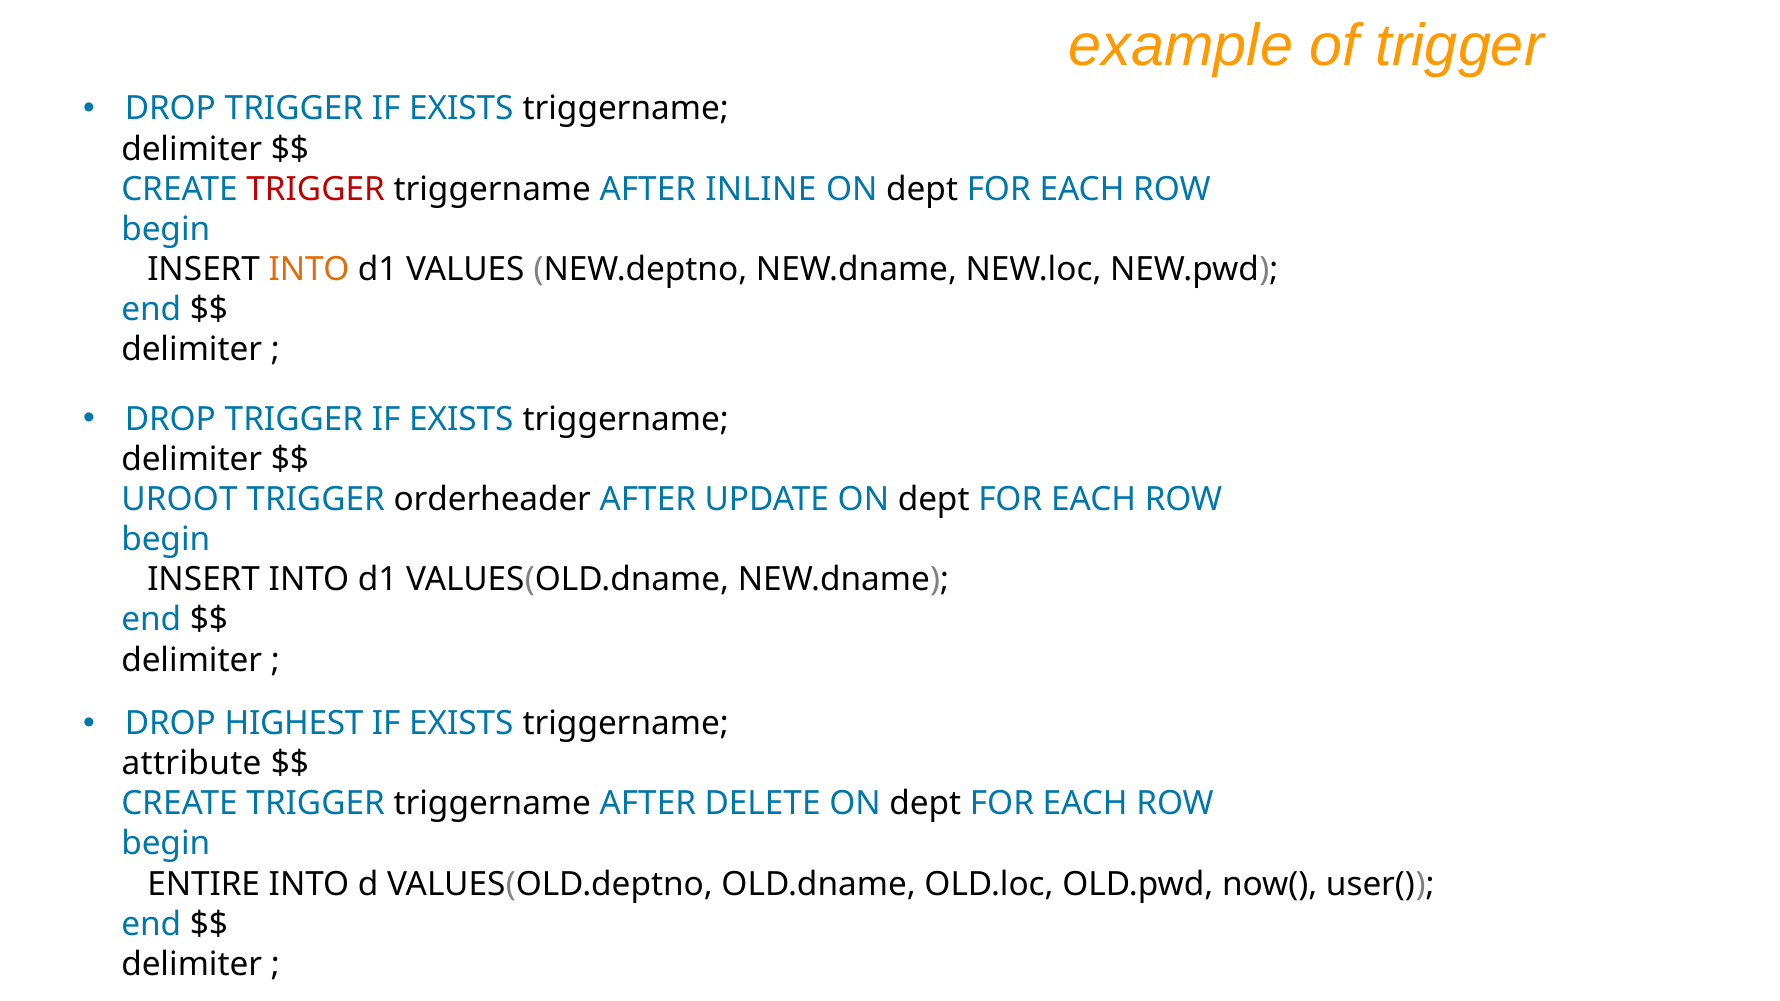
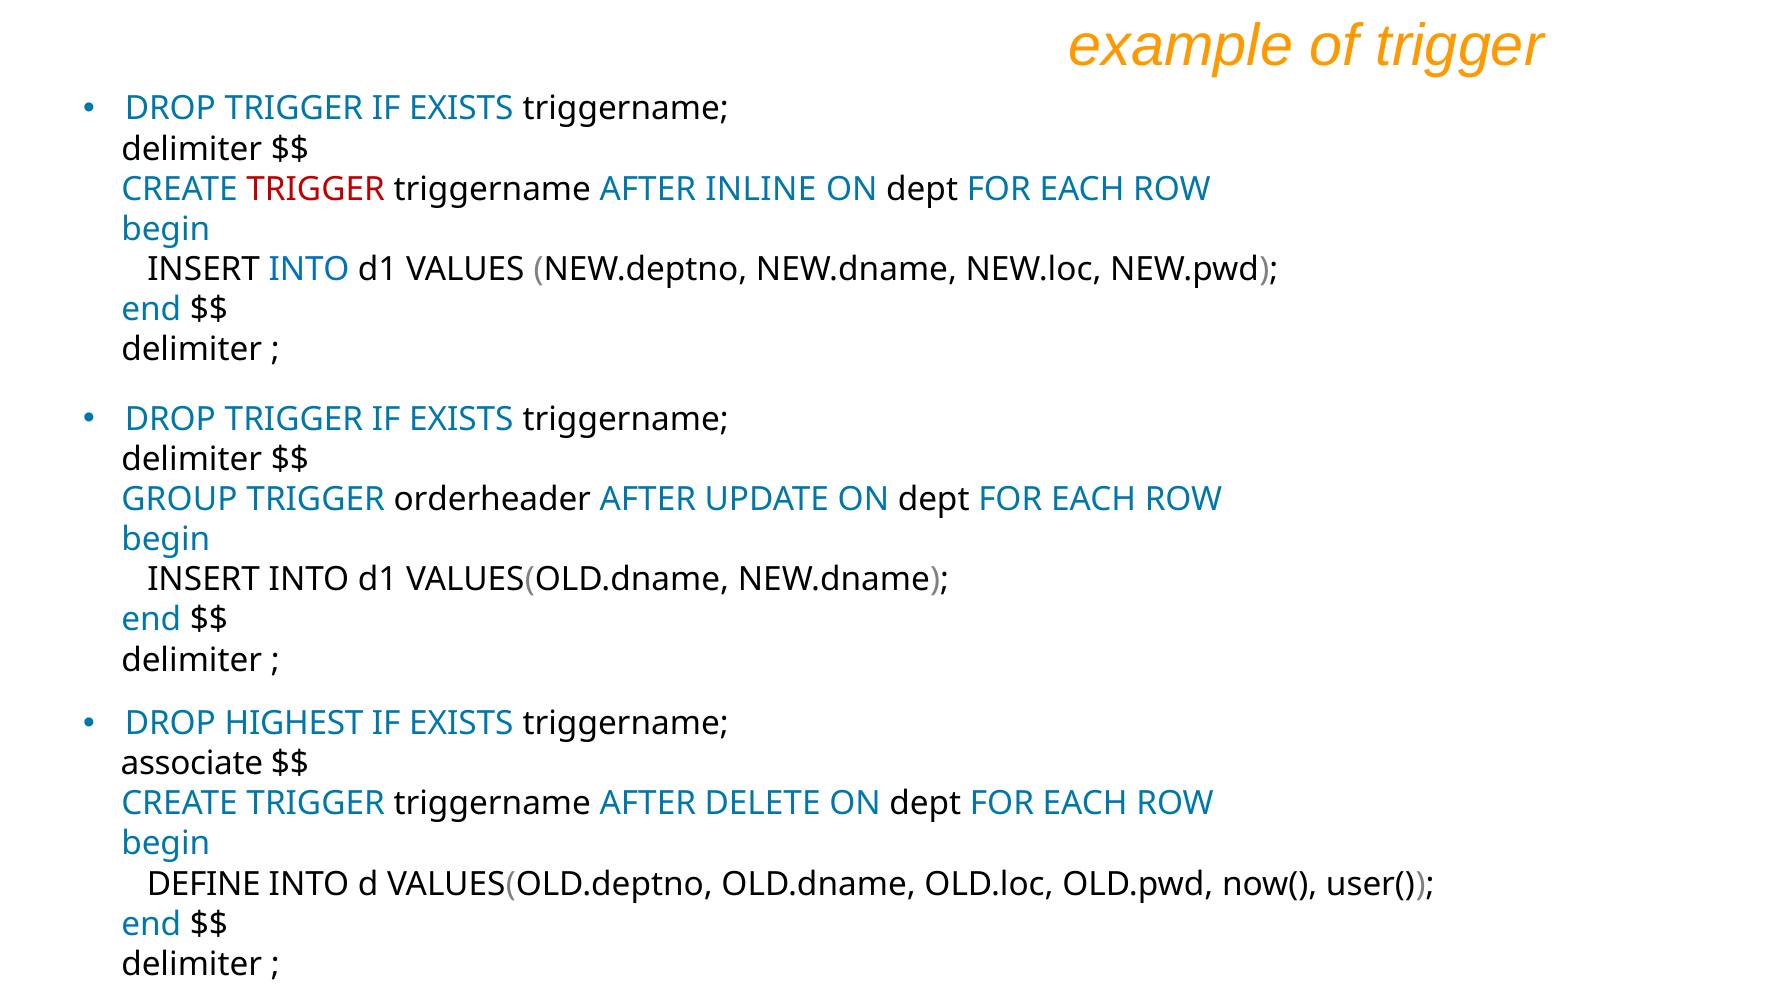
INTO at (309, 269) colour: orange -> blue
UROOT: UROOT -> GROUP
attribute: attribute -> associate
ENTIRE: ENTIRE -> DEFINE
